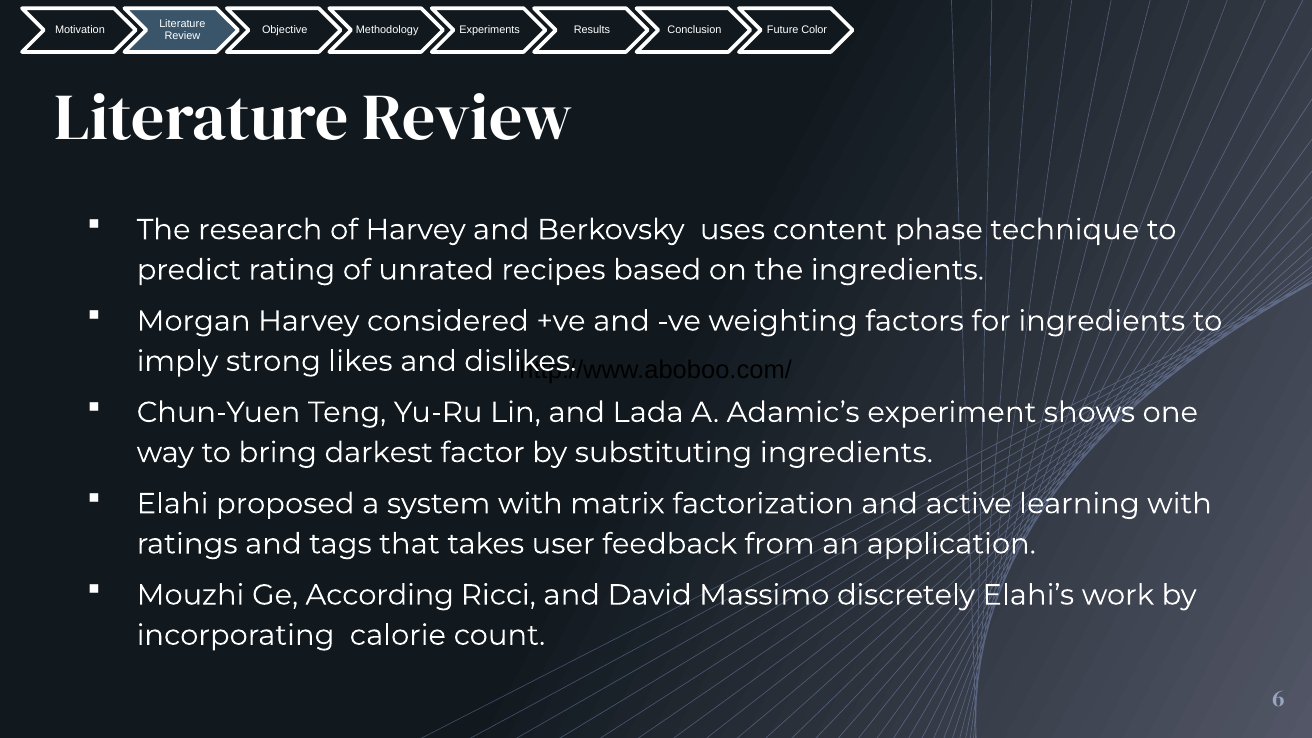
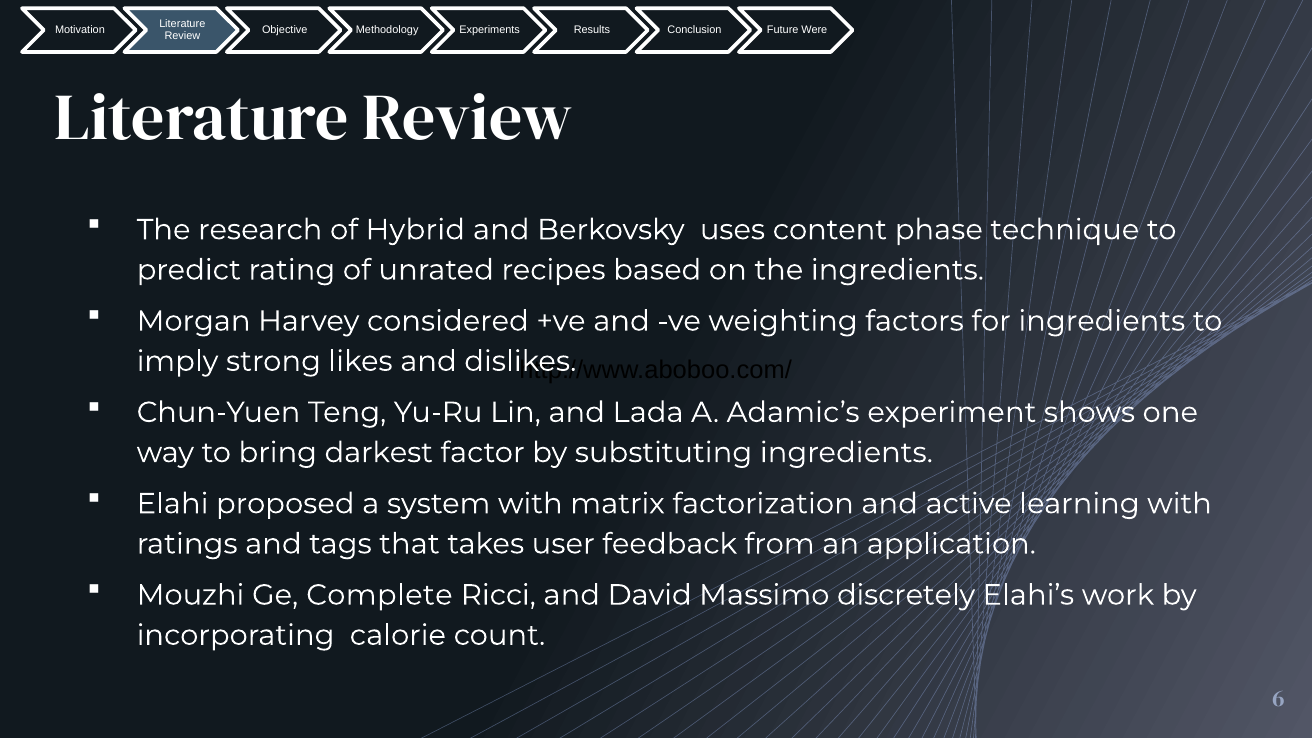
Color: Color -> Were
of Harvey: Harvey -> Hybrid
According: According -> Complete
